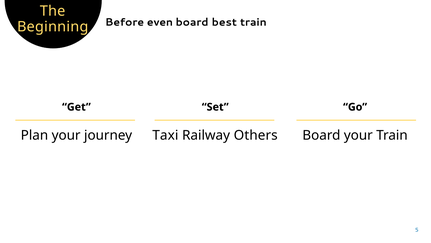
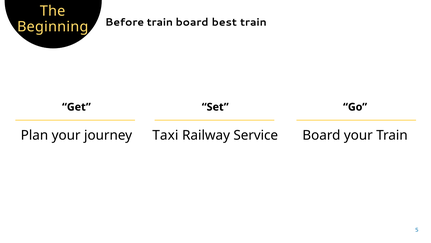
Before even: even -> train
Others: Others -> Service
